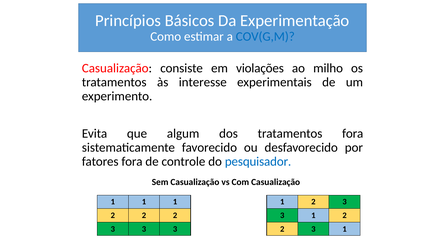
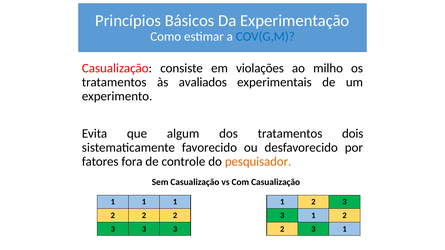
interesse: interesse -> avaliados
tratamentos fora: fora -> dois
pesquisador colour: blue -> orange
